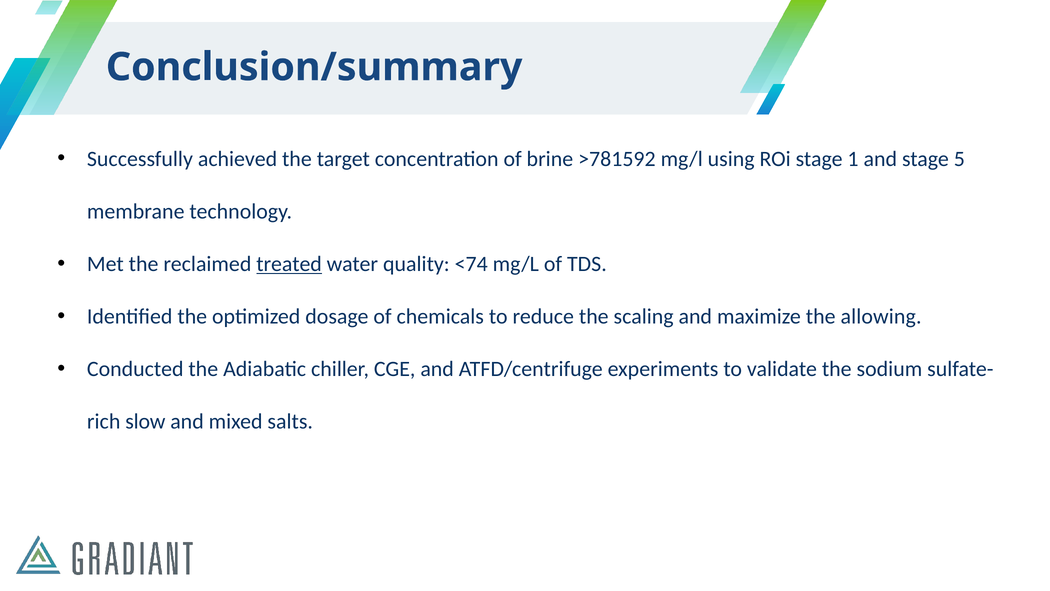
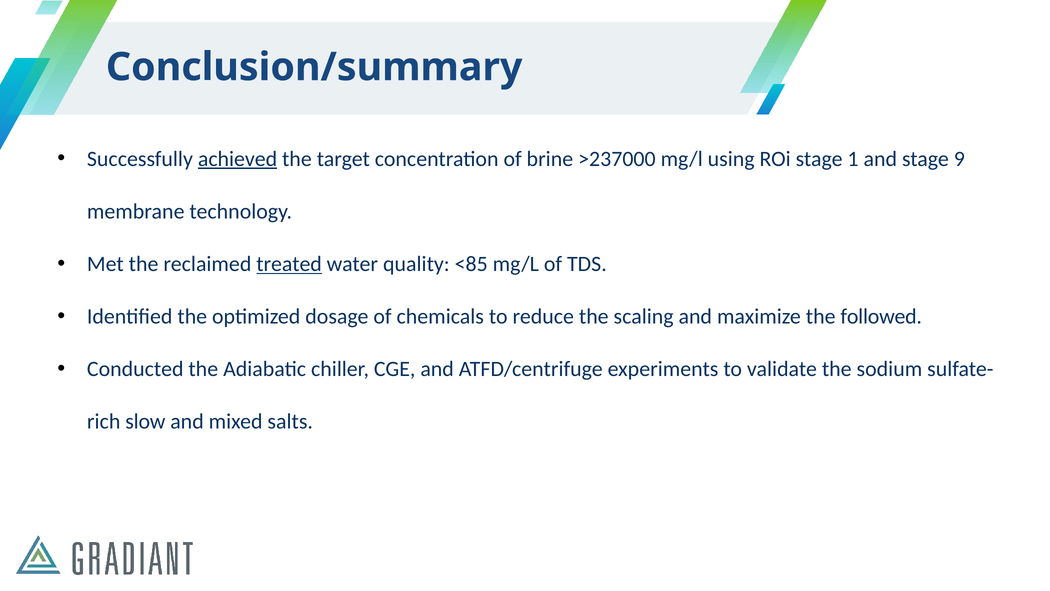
achieved underline: none -> present
>781592: >781592 -> >237000
5: 5 -> 9
<74: <74 -> <85
allowing: allowing -> followed
